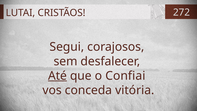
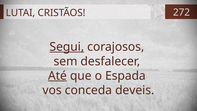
Segui underline: none -> present
Confiai: Confiai -> Espada
vitória: vitória -> deveis
